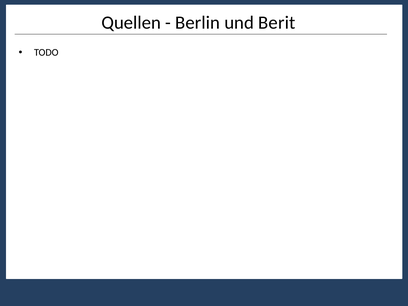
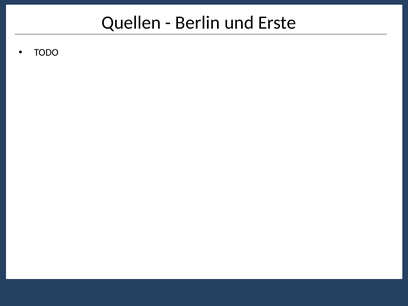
Berit: Berit -> Erste
